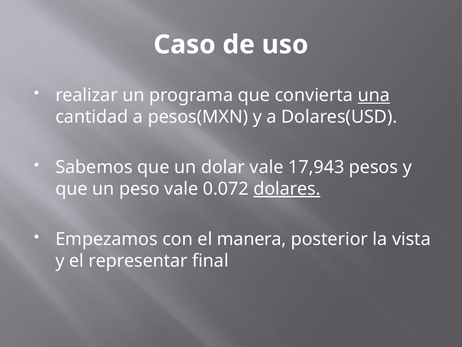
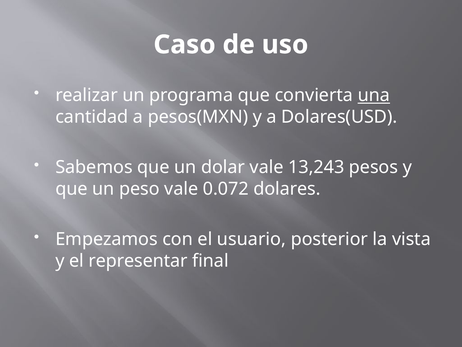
17,943: 17,943 -> 13,243
dolares underline: present -> none
manera: manera -> usuario
